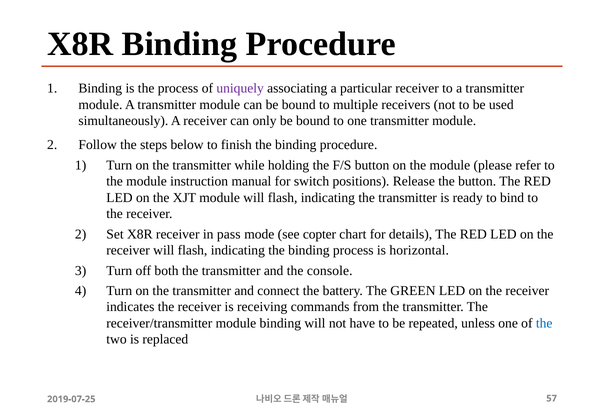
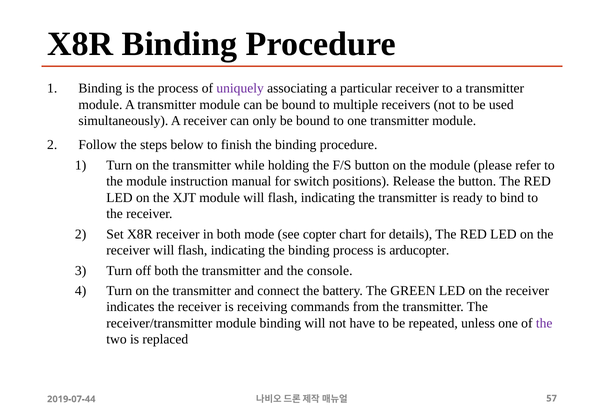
in pass: pass -> both
horizontal: horizontal -> arducopter
the at (544, 323) colour: blue -> purple
2019-07-25: 2019-07-25 -> 2019-07-44
